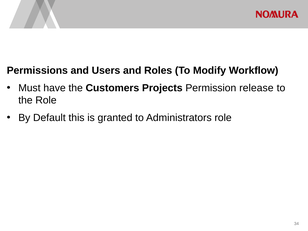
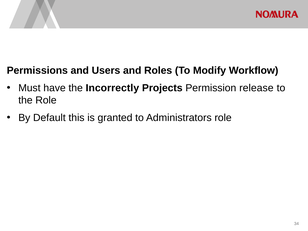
Customers: Customers -> Incorrectly
